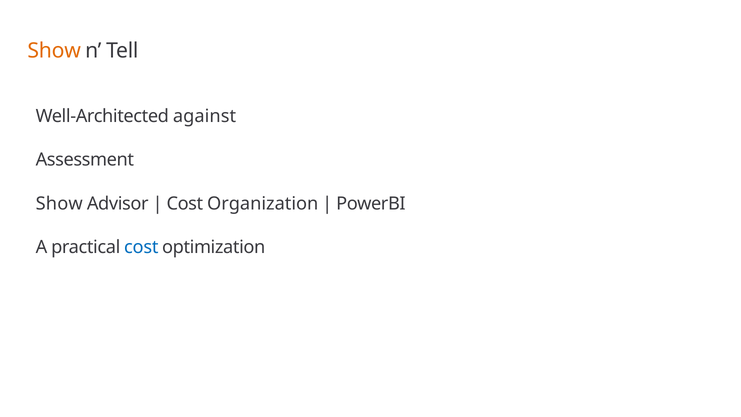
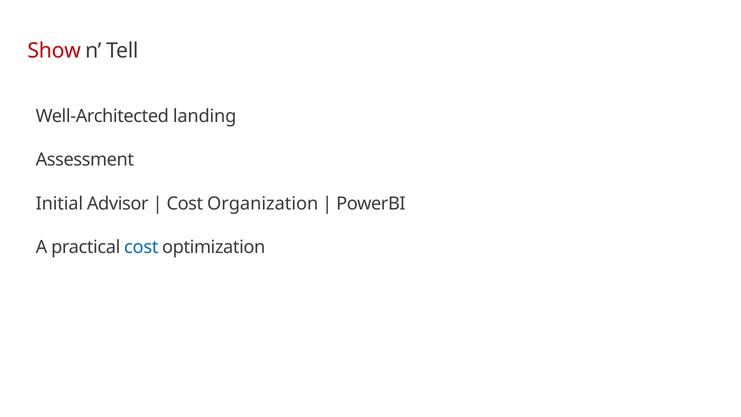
Show at (54, 51) colour: orange -> red
against: against -> landing
Show at (59, 203): Show -> Initial
